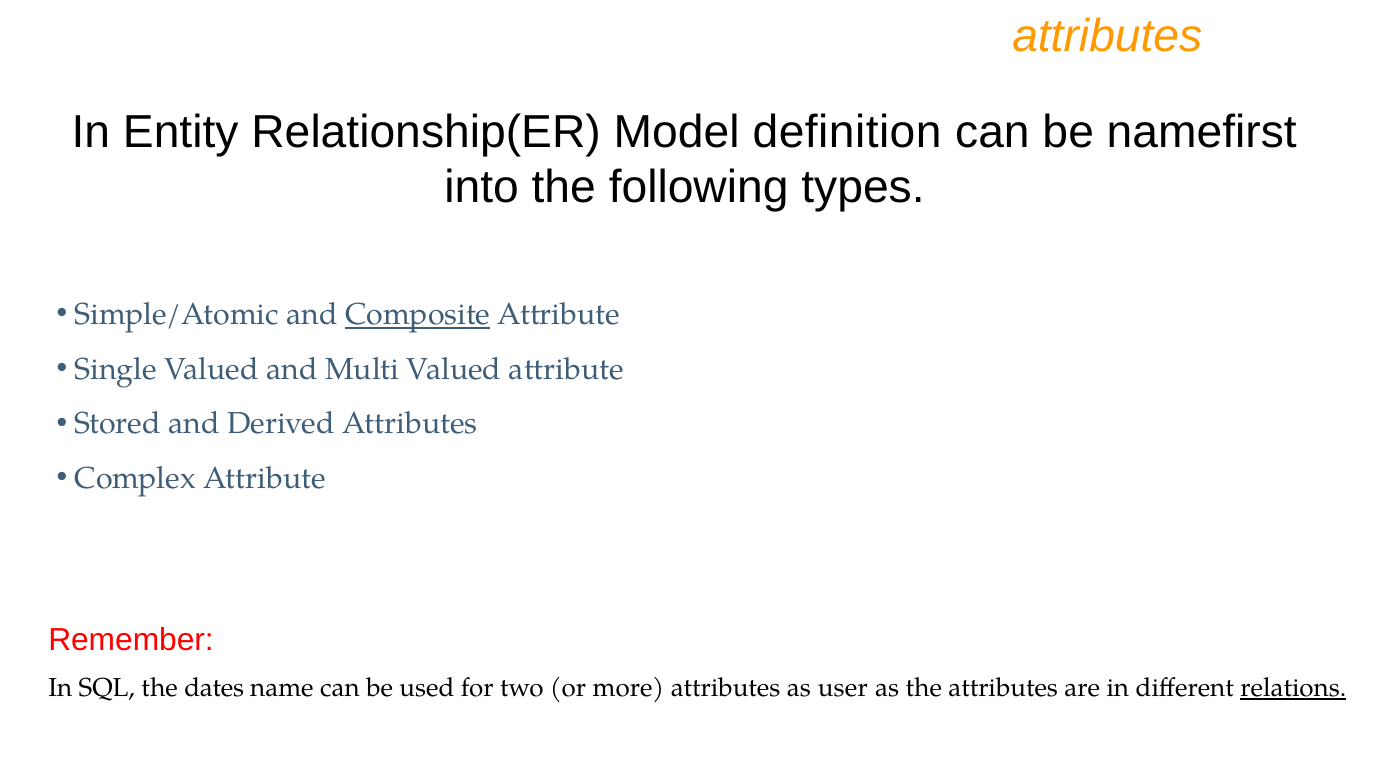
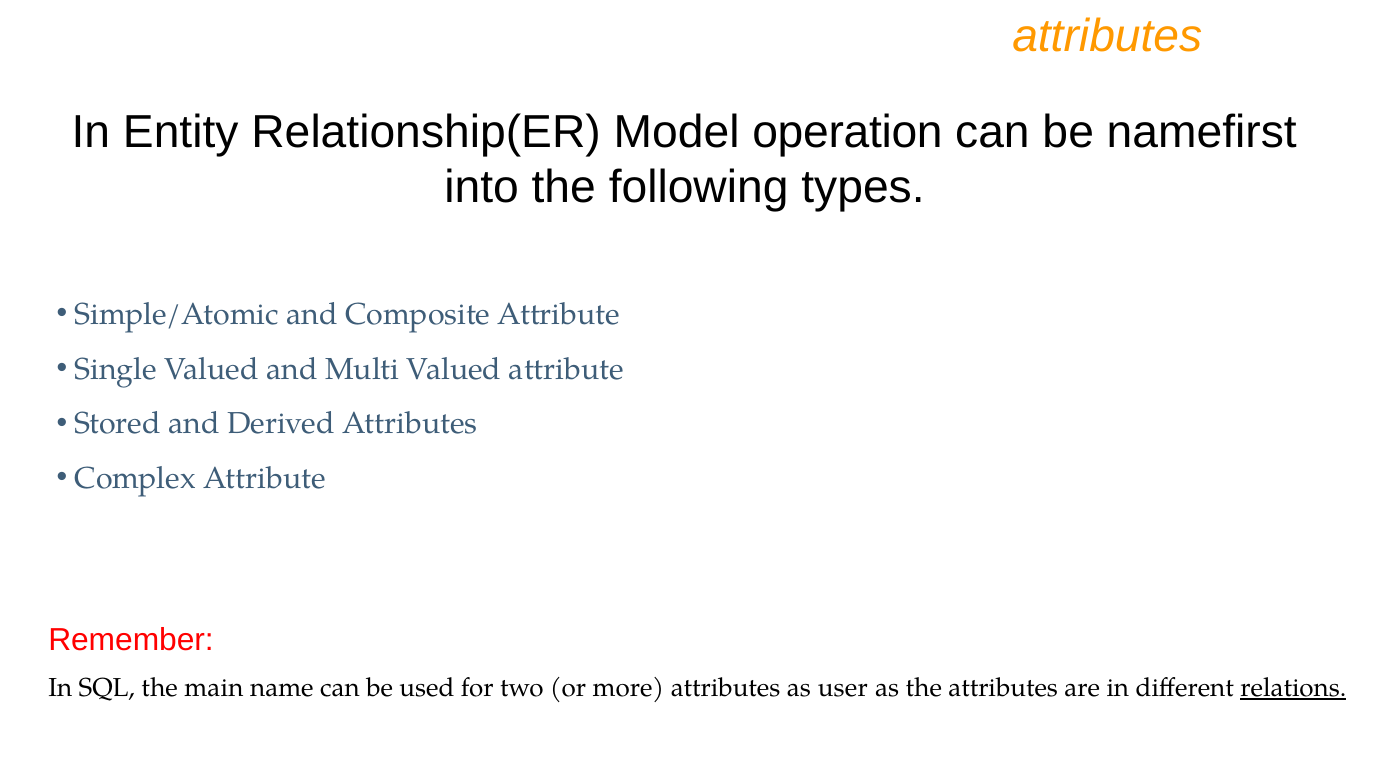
definition: definition -> operation
Composite underline: present -> none
dates: dates -> main
